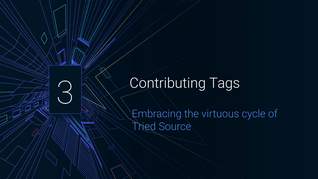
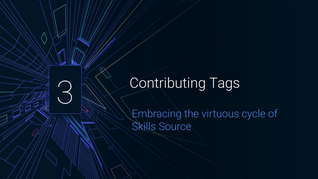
Tried: Tried -> Skills
